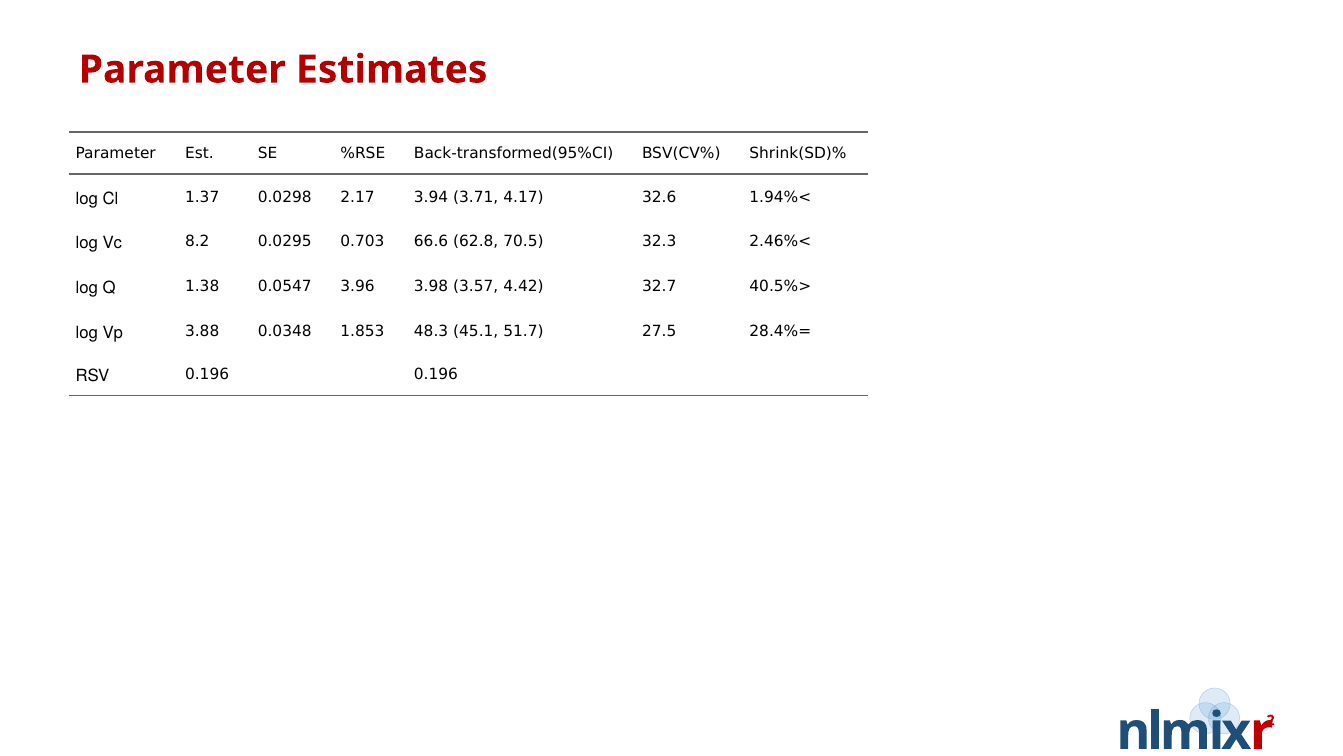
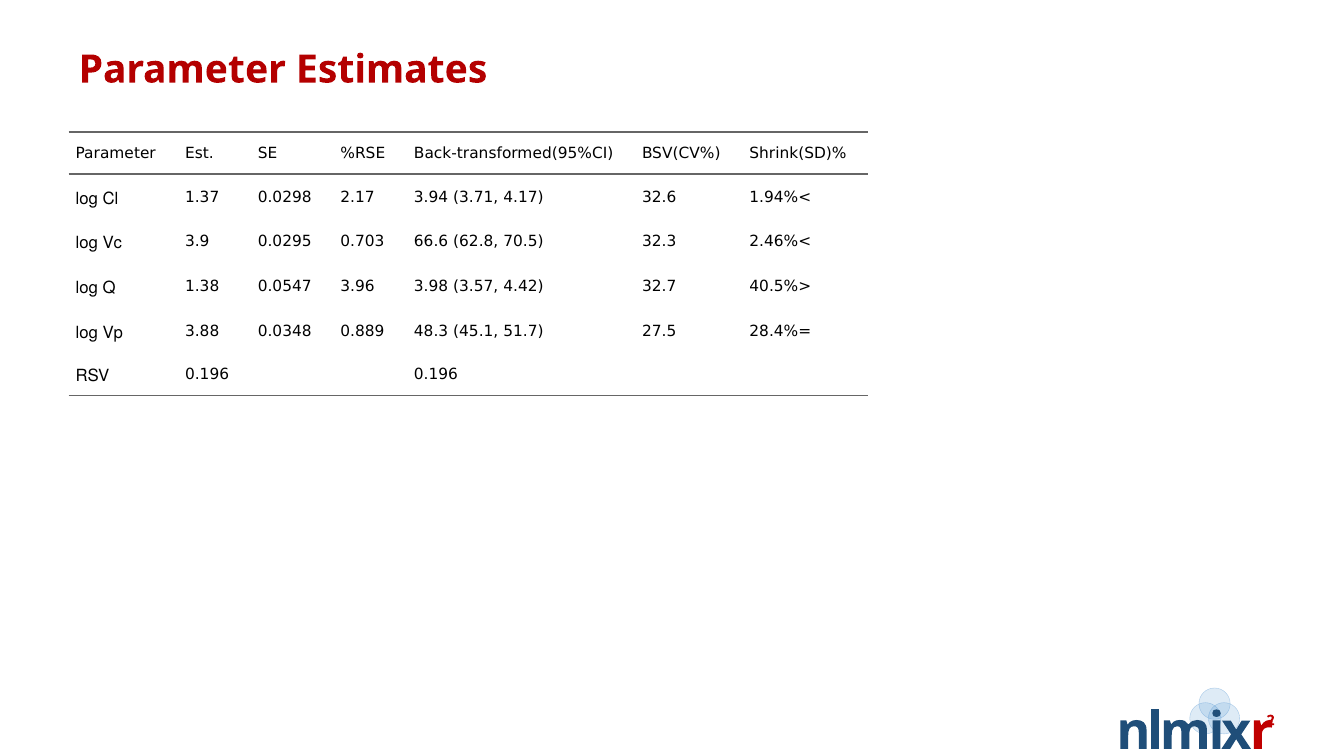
8.2: 8.2 -> 3.9
1.853: 1.853 -> 0.889
